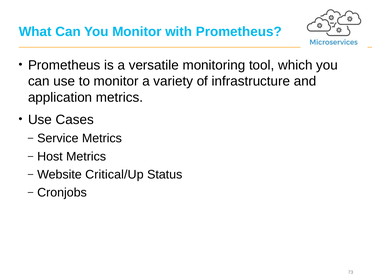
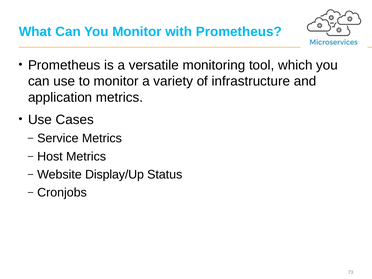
Critical/Up: Critical/Up -> Display/Up
